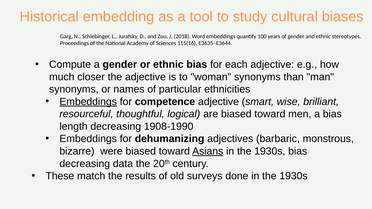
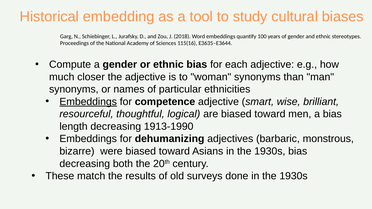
1908-1990: 1908-1990 -> 1913-1990
Asians underline: present -> none
data: data -> both
